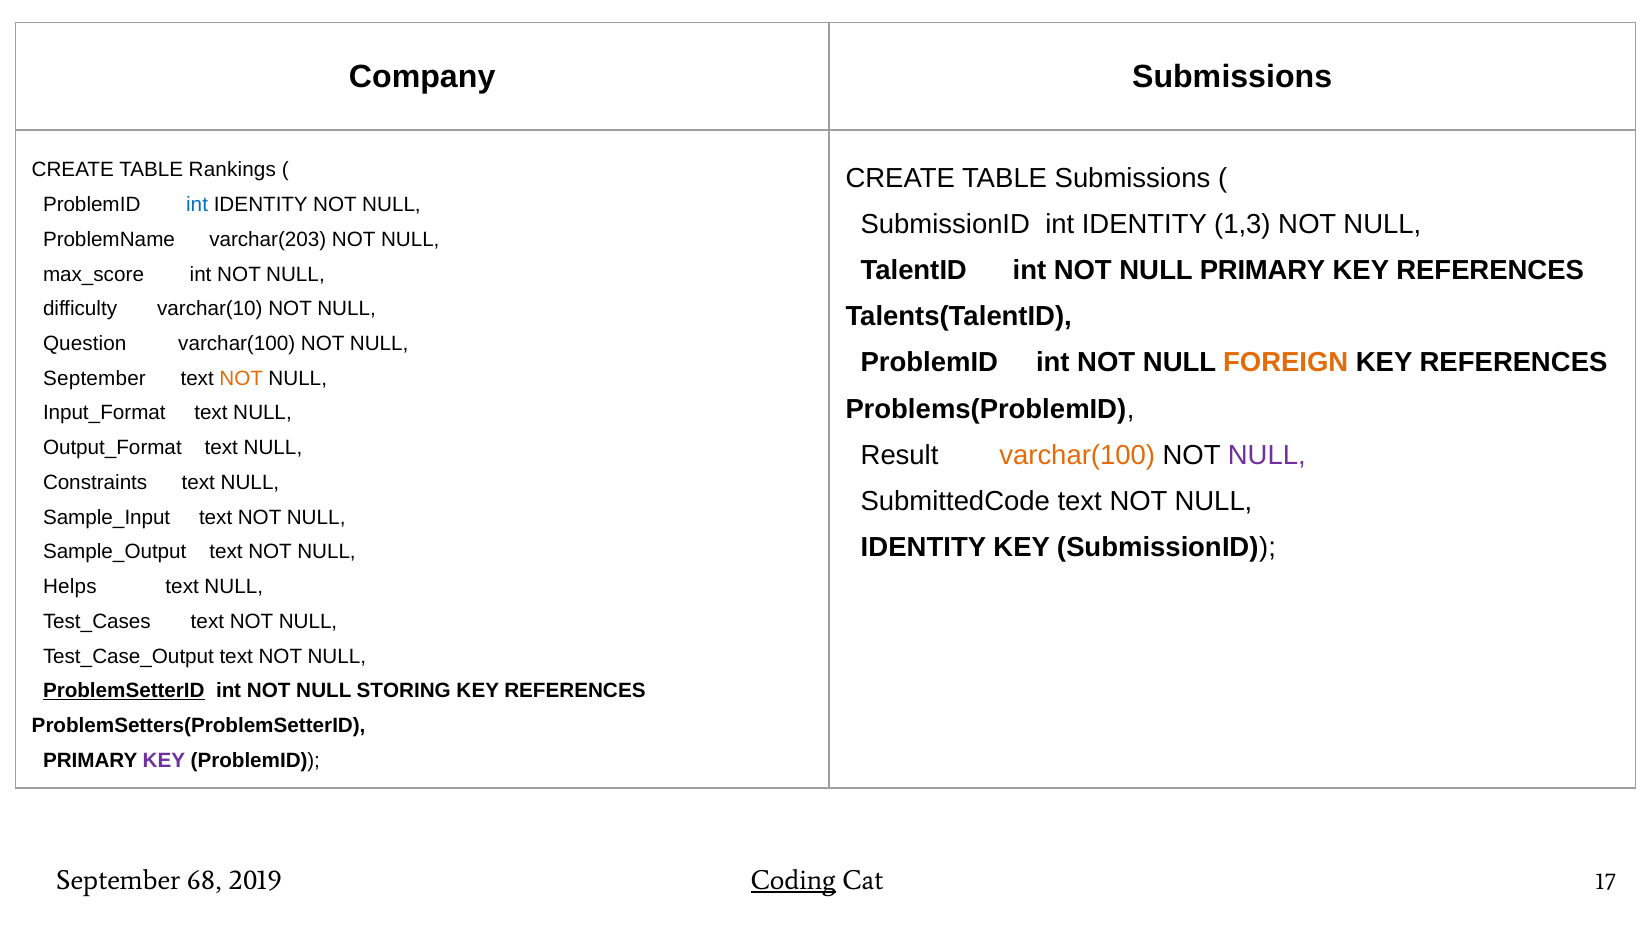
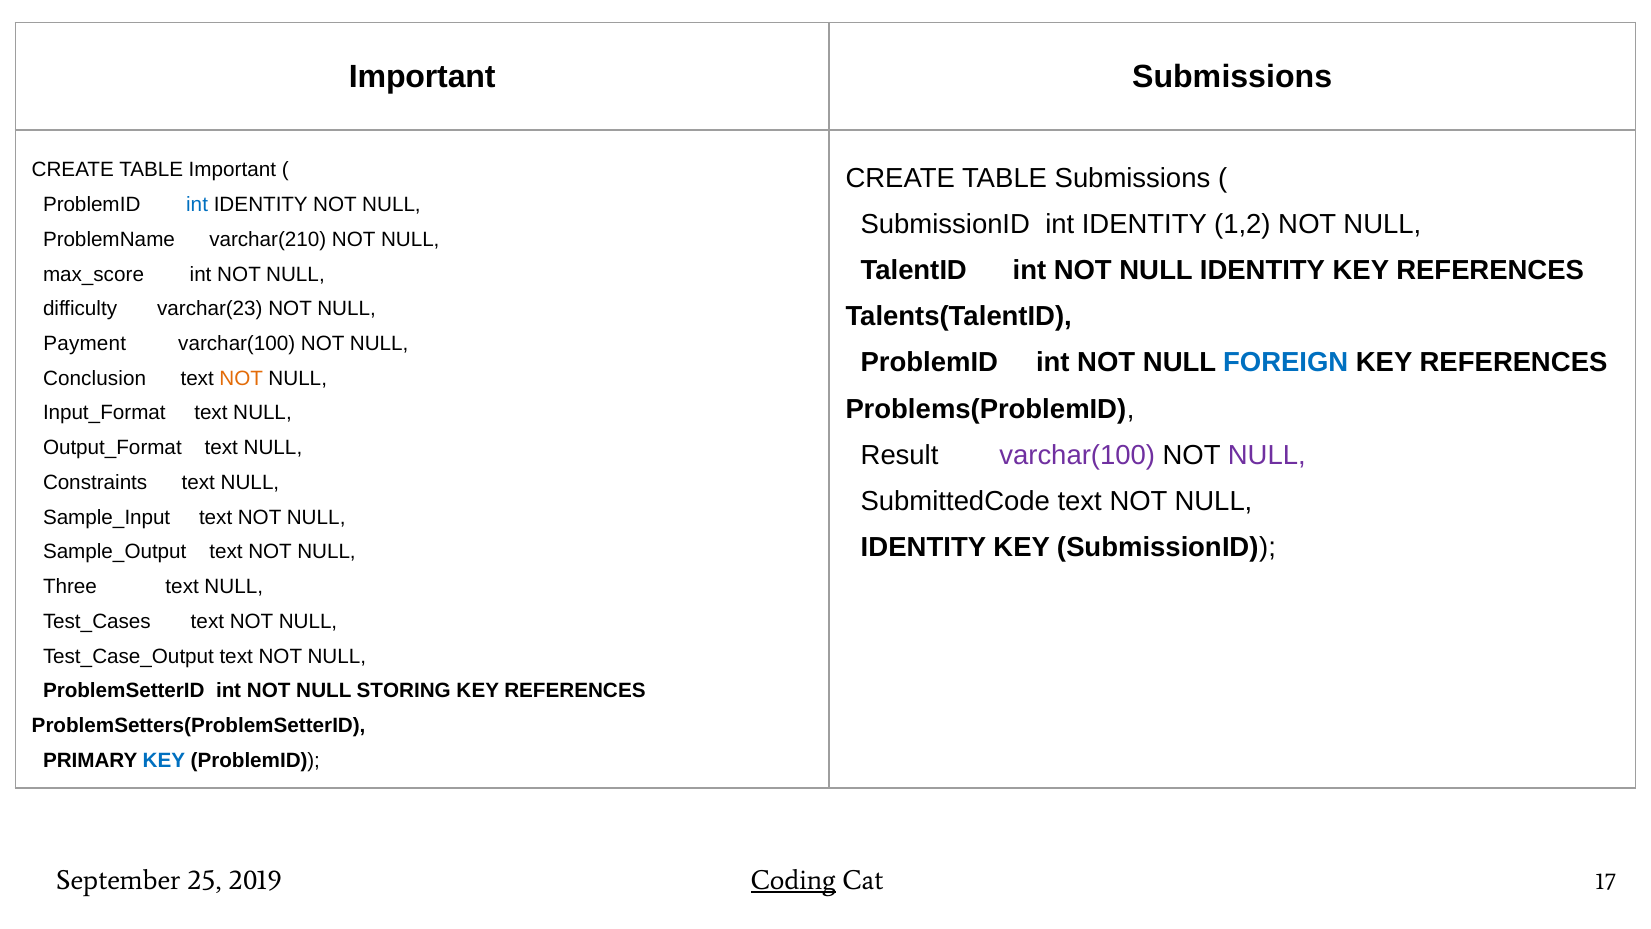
Company at (422, 77): Company -> Important
TABLE Rankings: Rankings -> Important
1,3: 1,3 -> 1,2
varchar(203: varchar(203 -> varchar(210
int NOT NULL PRIMARY: PRIMARY -> IDENTITY
varchar(10: varchar(10 -> varchar(23
Question: Question -> Payment
FOREIGN colour: orange -> blue
September at (95, 378): September -> Conclusion
varchar(100 at (1077, 455) colour: orange -> purple
Helps: Helps -> Three
ProblemSetterID underline: present -> none
KEY at (164, 760) colour: purple -> blue
68: 68 -> 25
